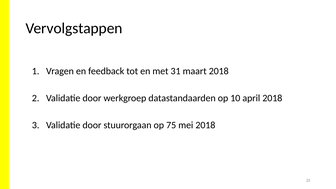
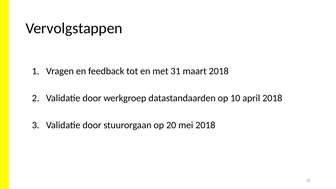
75: 75 -> 20
